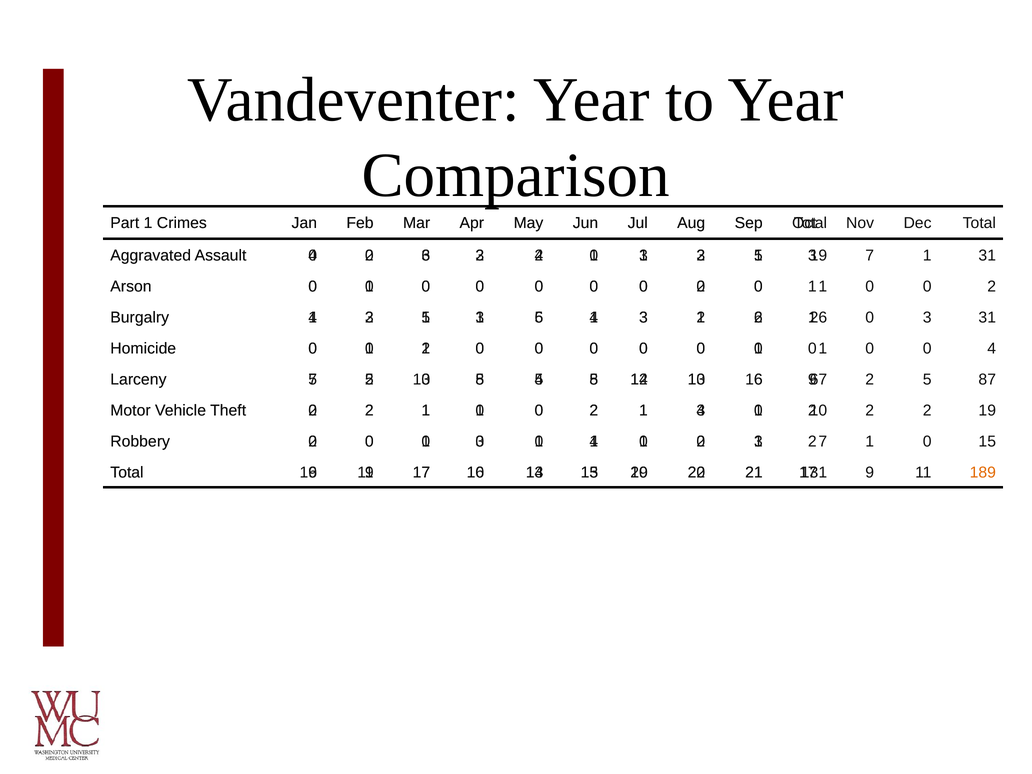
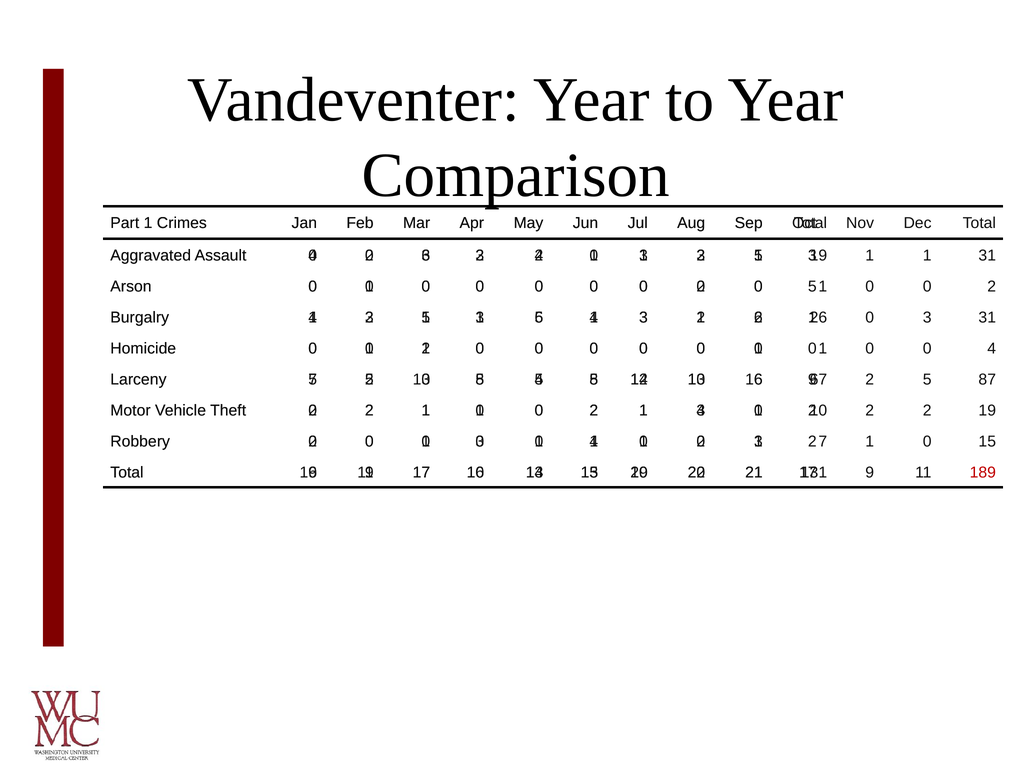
7 at (870, 255): 7 -> 1
1 at (812, 286): 1 -> 5
189 colour: orange -> red
